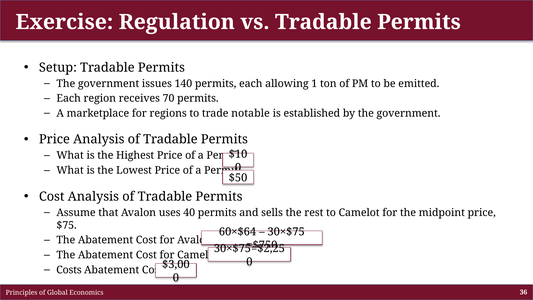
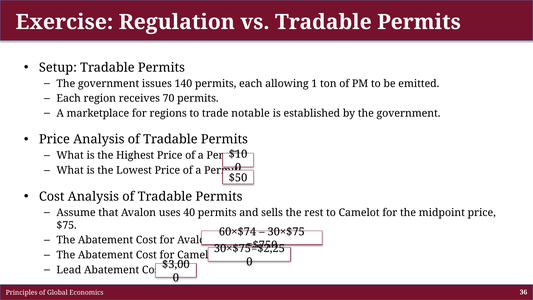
60×$64: 60×$64 -> 60×$74
Costs: Costs -> Lead
